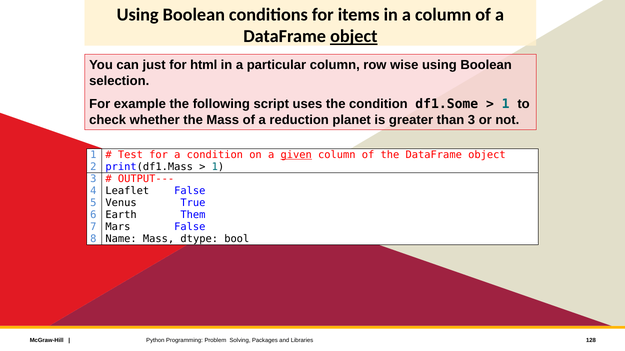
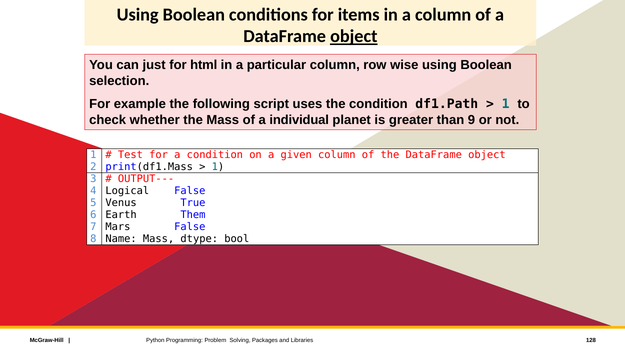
df1.Some: df1.Some -> df1.Path
reduction: reduction -> individual
than 3: 3 -> 9
given underline: present -> none
Leaflet: Leaflet -> Logical
